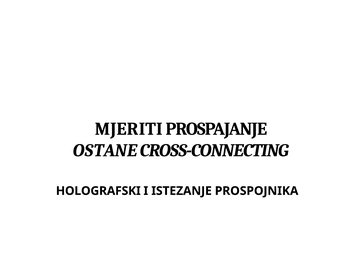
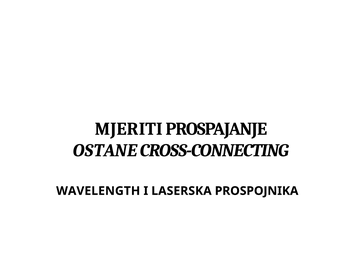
HOLOGRAFSKI: HOLOGRAFSKI -> WAVELENGTH
ISTEZANJE: ISTEZANJE -> LASERSKA
